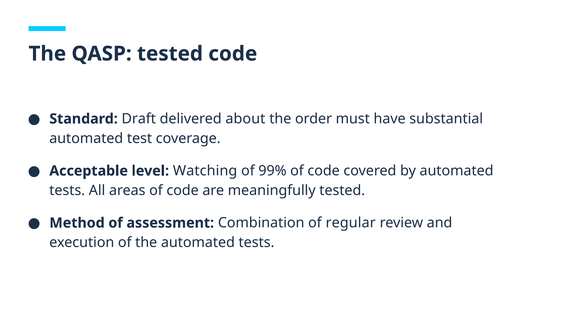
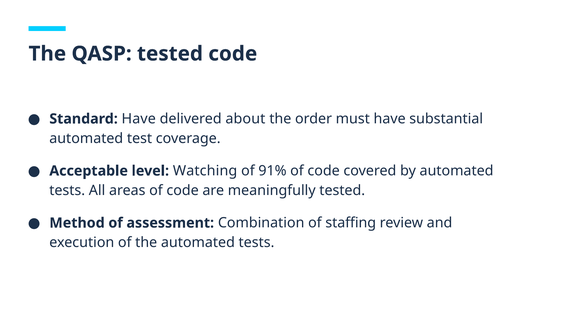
Standard Draft: Draft -> Have
99%: 99% -> 91%
regular: regular -> staffing
